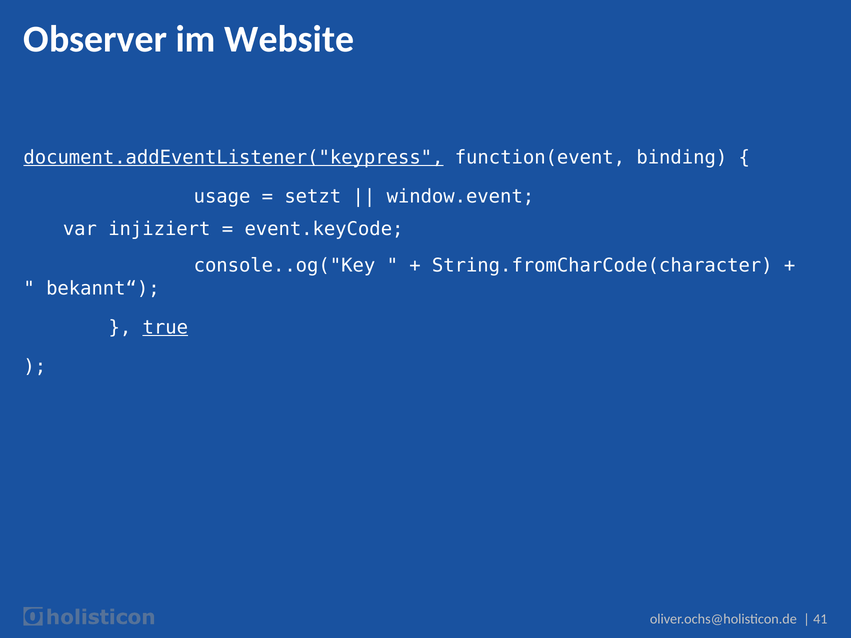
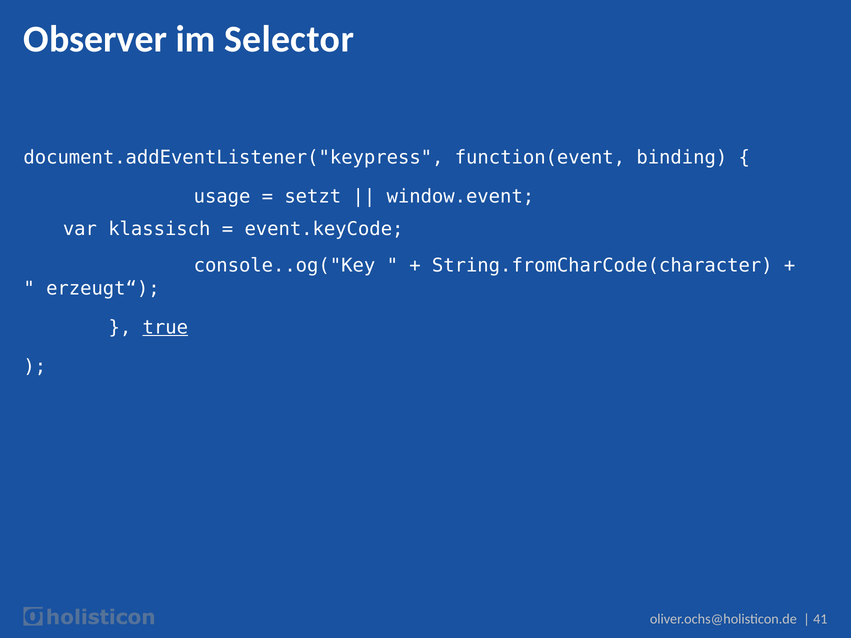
Website: Website -> Selector
document.addEventListener("keypress underline: present -> none
injiziert: injiziert -> klassisch
bekannt“: bekannt“ -> erzeugt“
